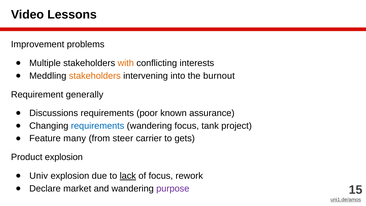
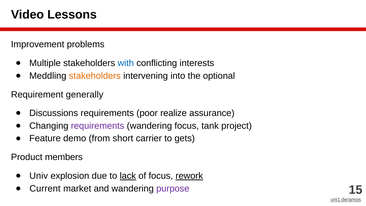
with colour: orange -> blue
burnout: burnout -> optional
known: known -> realize
requirements at (98, 126) colour: blue -> purple
many: many -> demo
steer: steer -> short
Product explosion: explosion -> members
rework underline: none -> present
Declare: Declare -> Current
